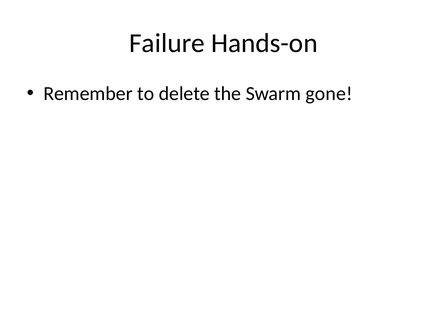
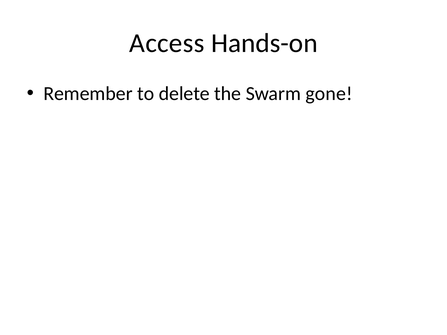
Failure: Failure -> Access
